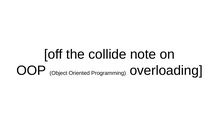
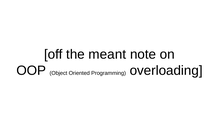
collide: collide -> meant
